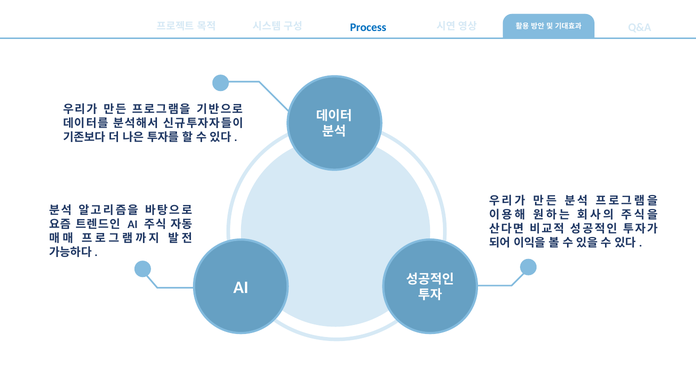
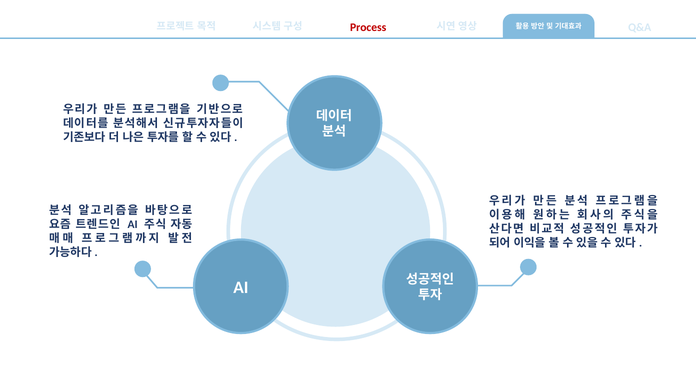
Process colour: blue -> red
